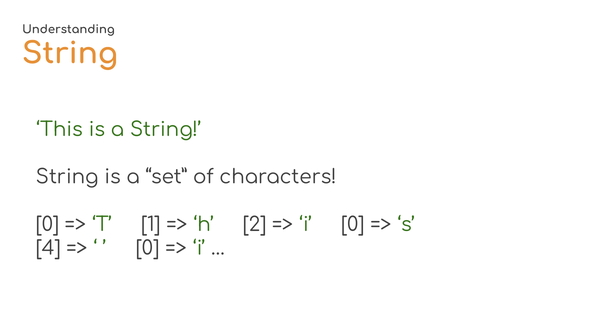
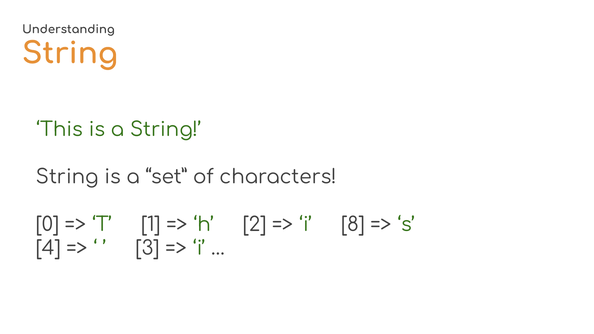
i 0: 0 -> 8
0 at (148, 248): 0 -> 3
